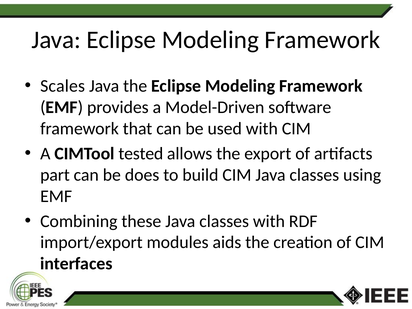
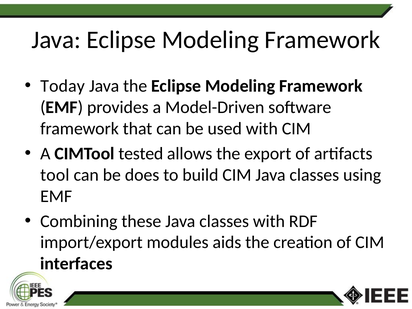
Scales: Scales -> Today
part: part -> tool
